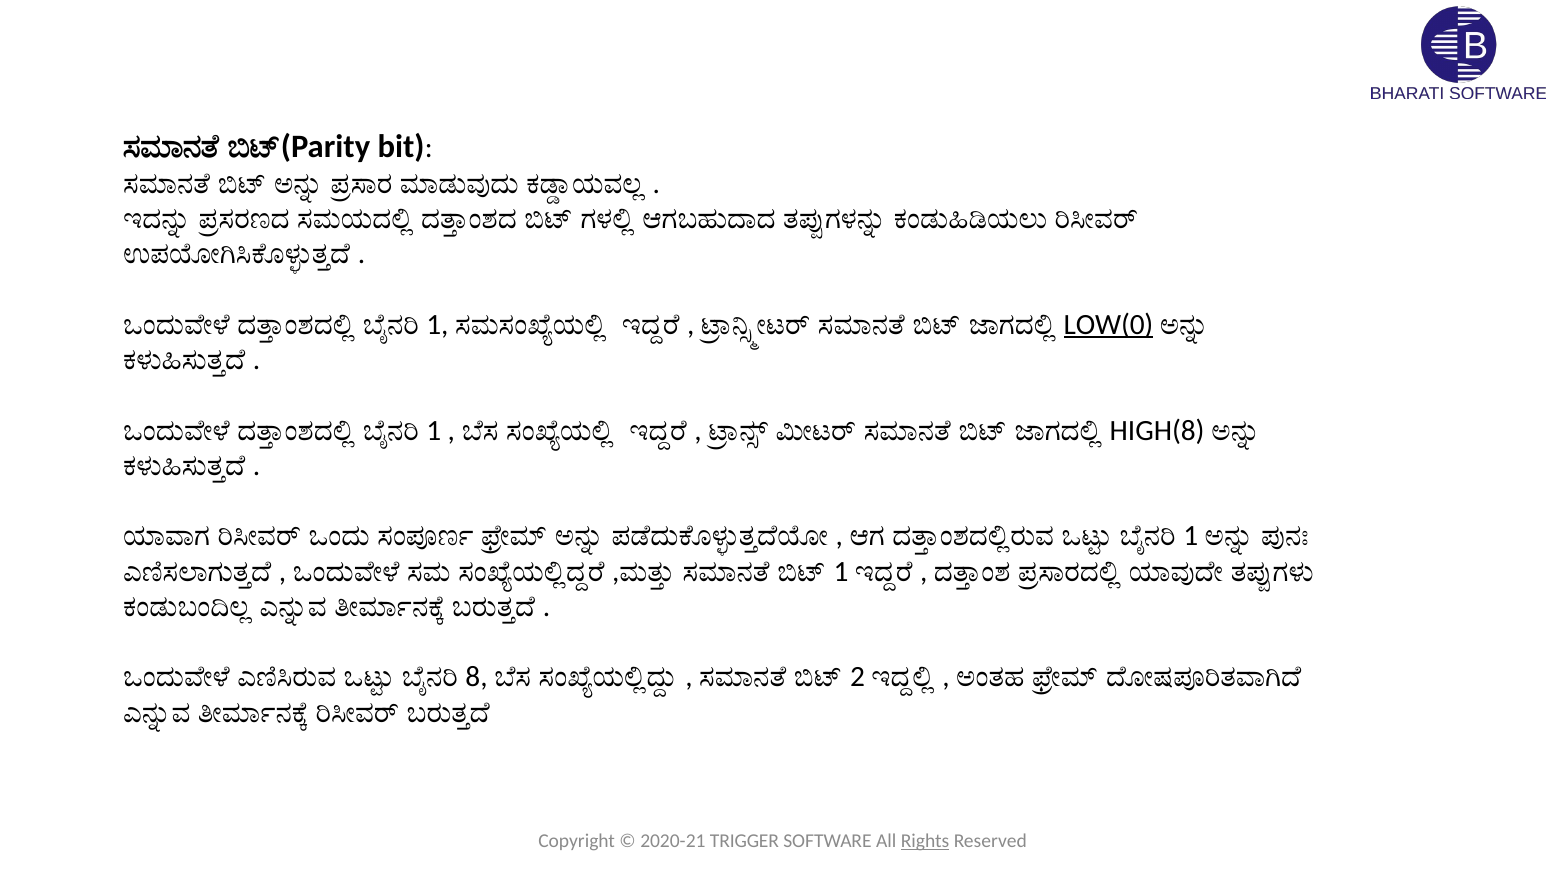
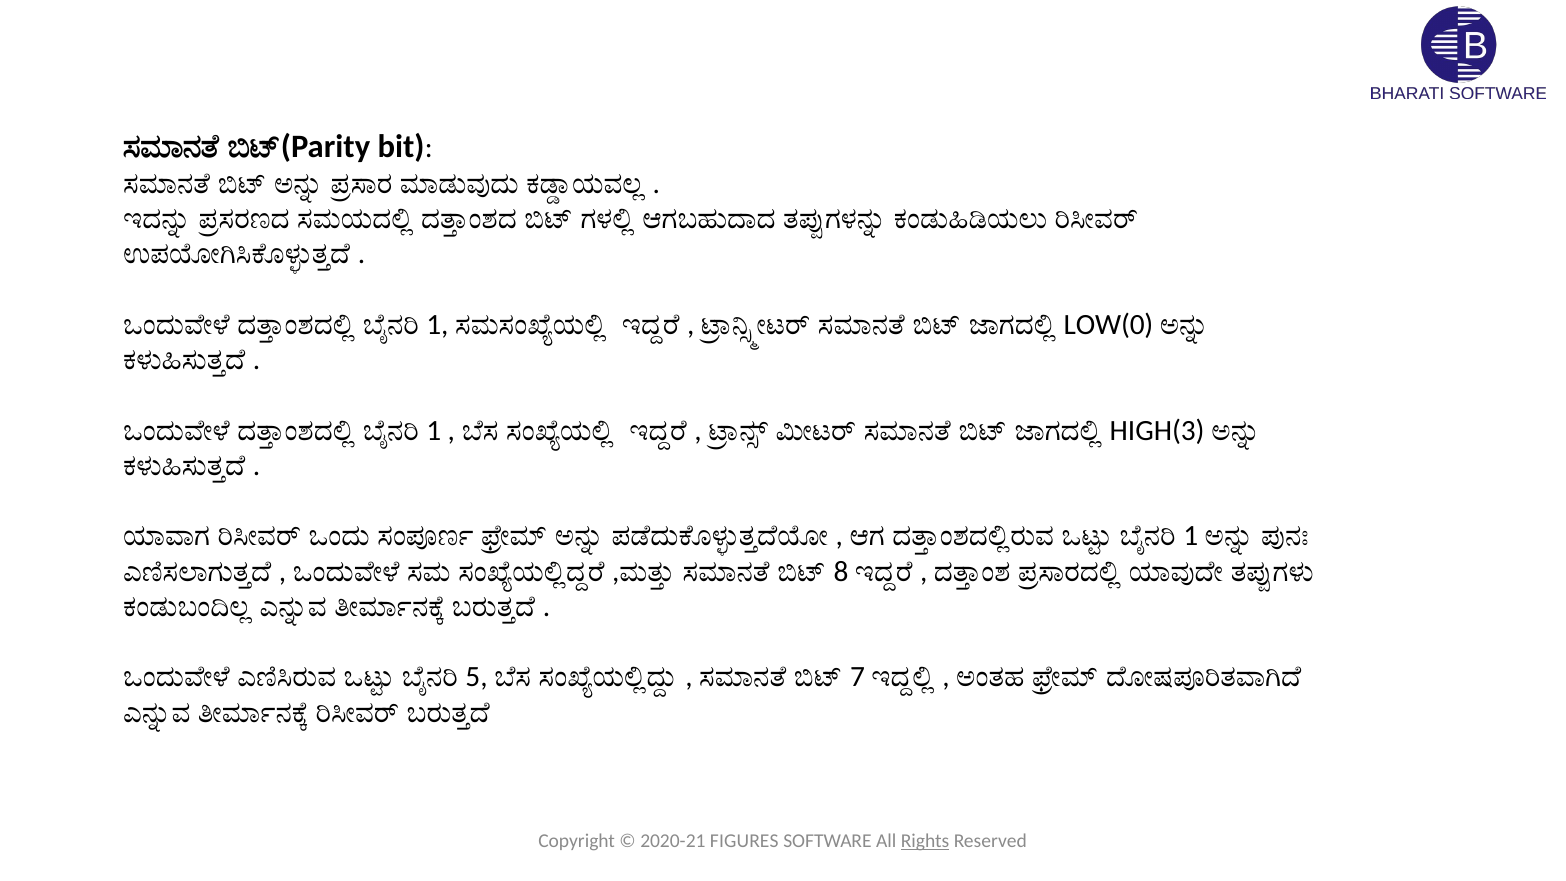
LOW(0 underline: present -> none
HIGH(8: HIGH(8 -> HIGH(3
1 at (841, 571): 1 -> 8
8: 8 -> 5
2: 2 -> 7
TRIGGER: TRIGGER -> FIGURES
